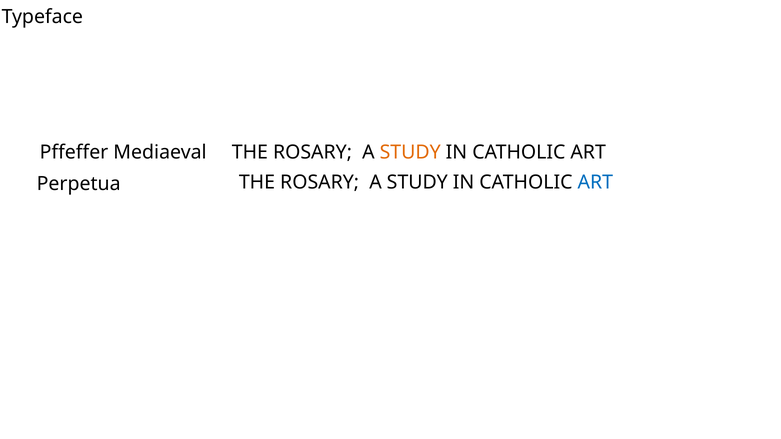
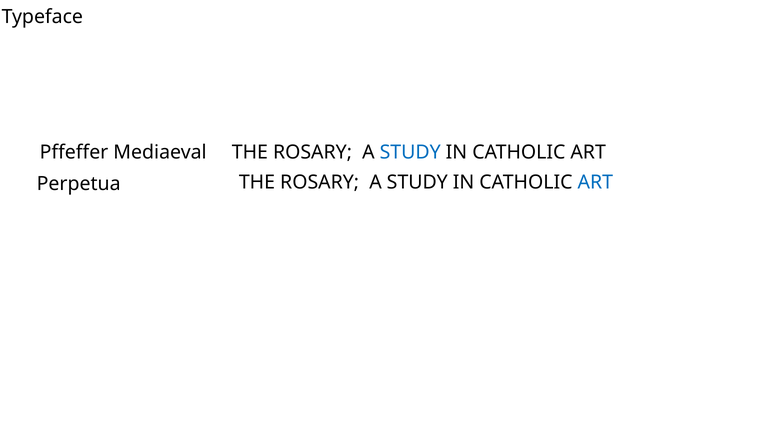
STUDY at (410, 153) colour: orange -> blue
